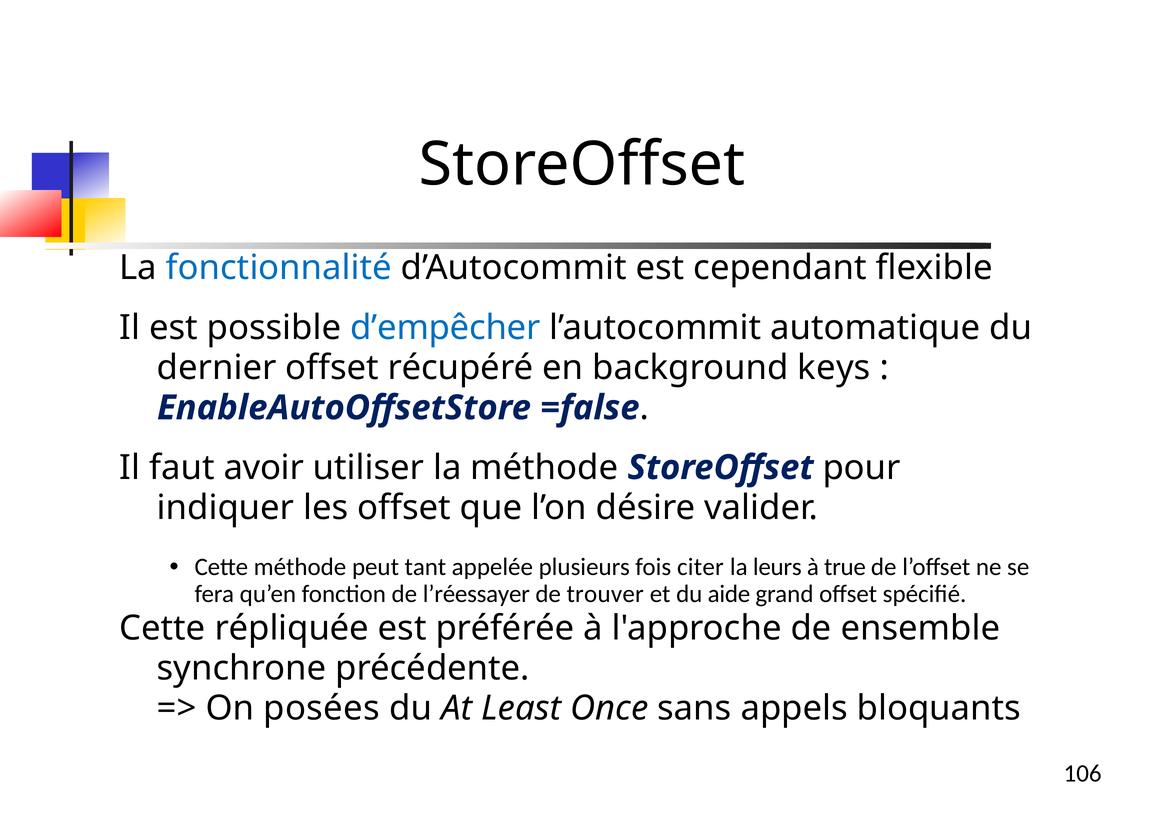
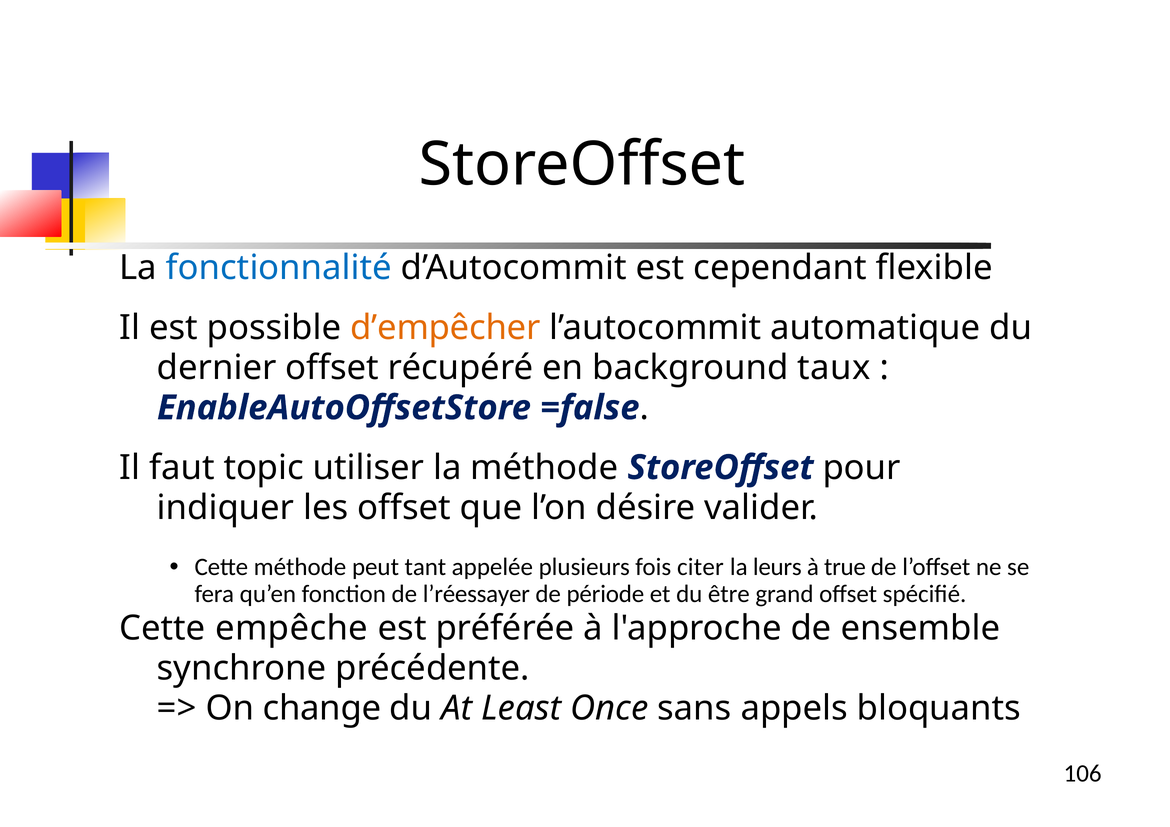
d’empêcher colour: blue -> orange
keys: keys -> taux
avoir: avoir -> topic
trouver: trouver -> période
aide: aide -> être
répliquée: répliquée -> empêche
posées: posées -> change
